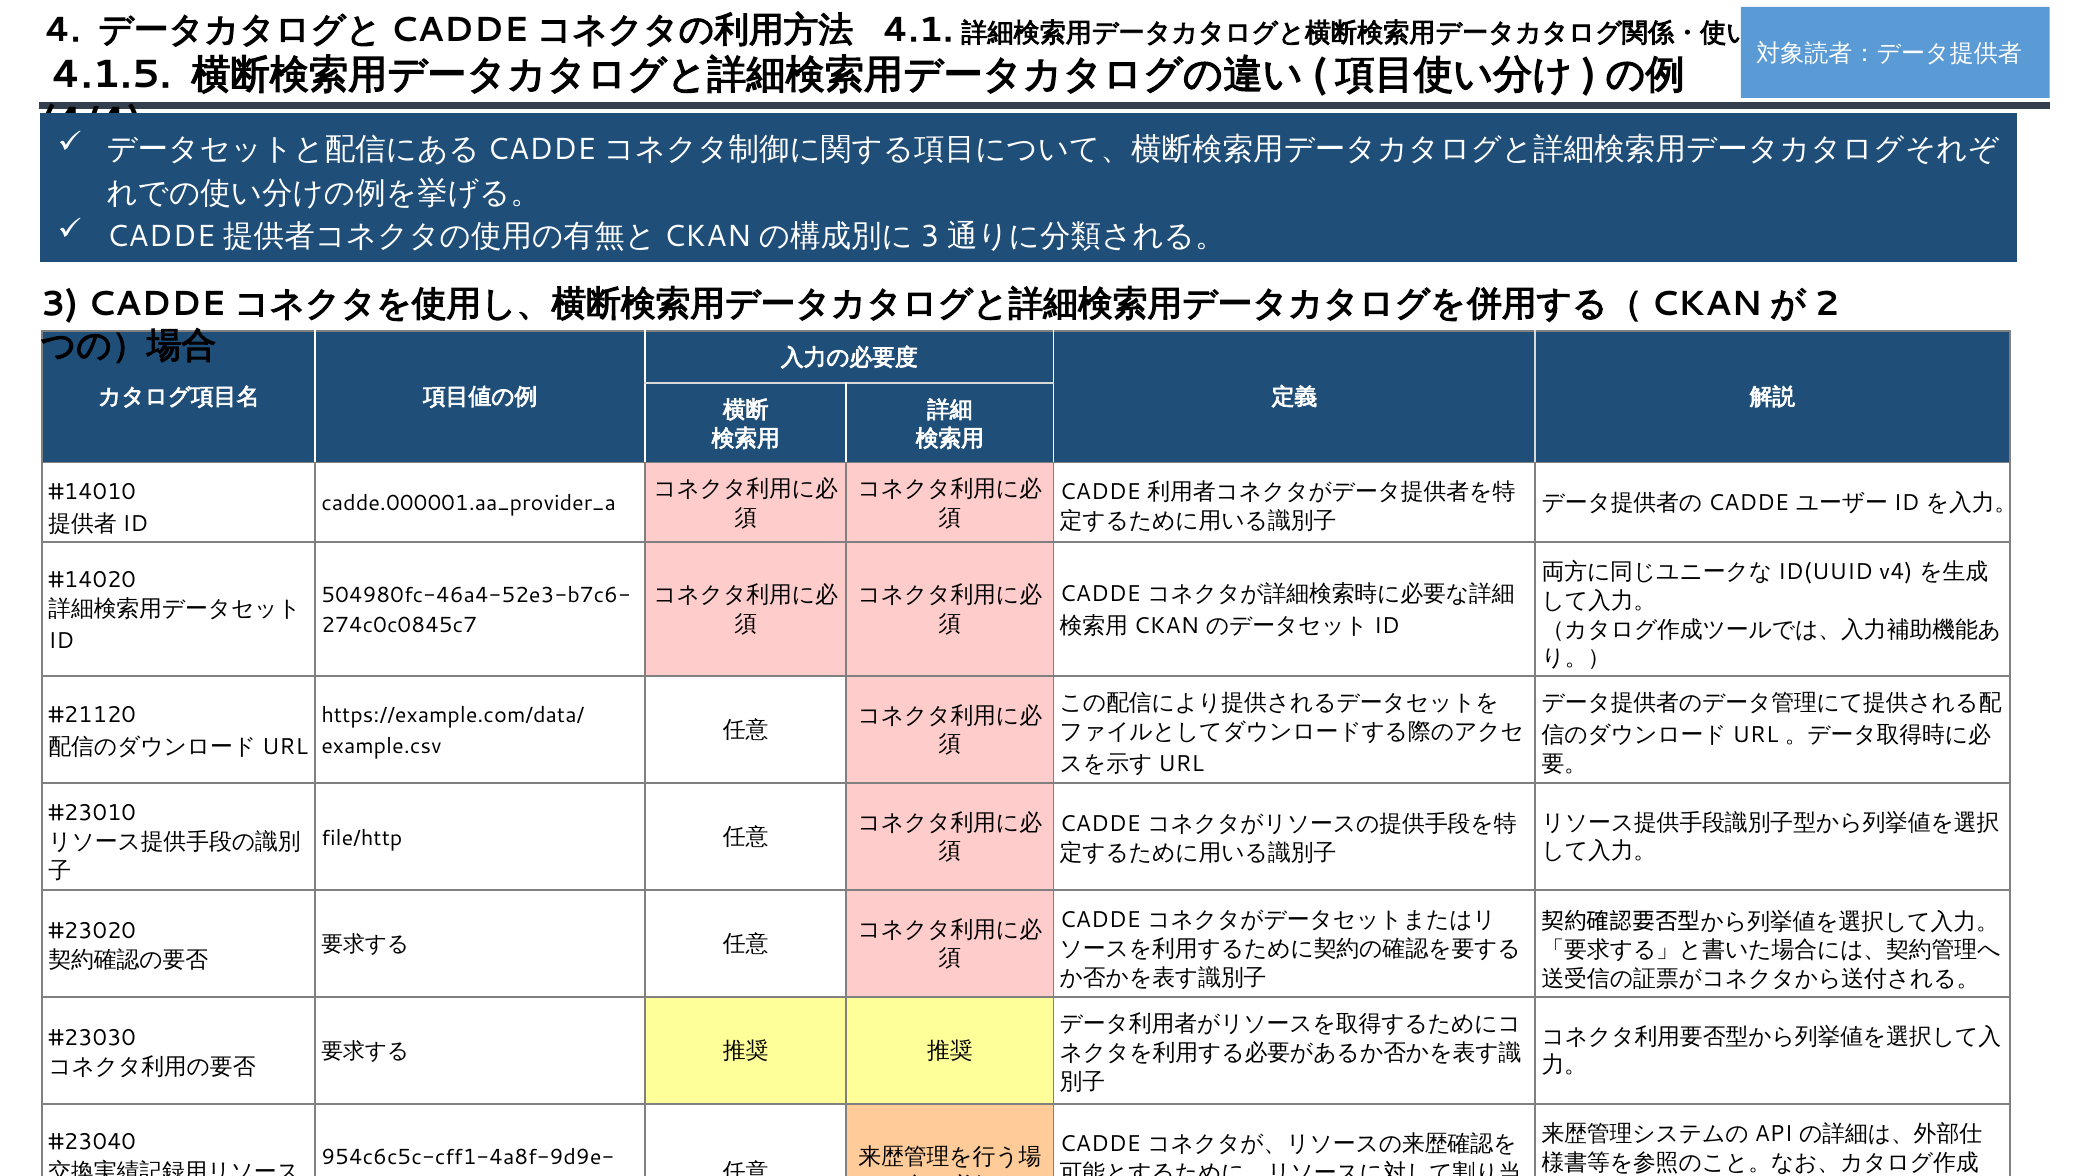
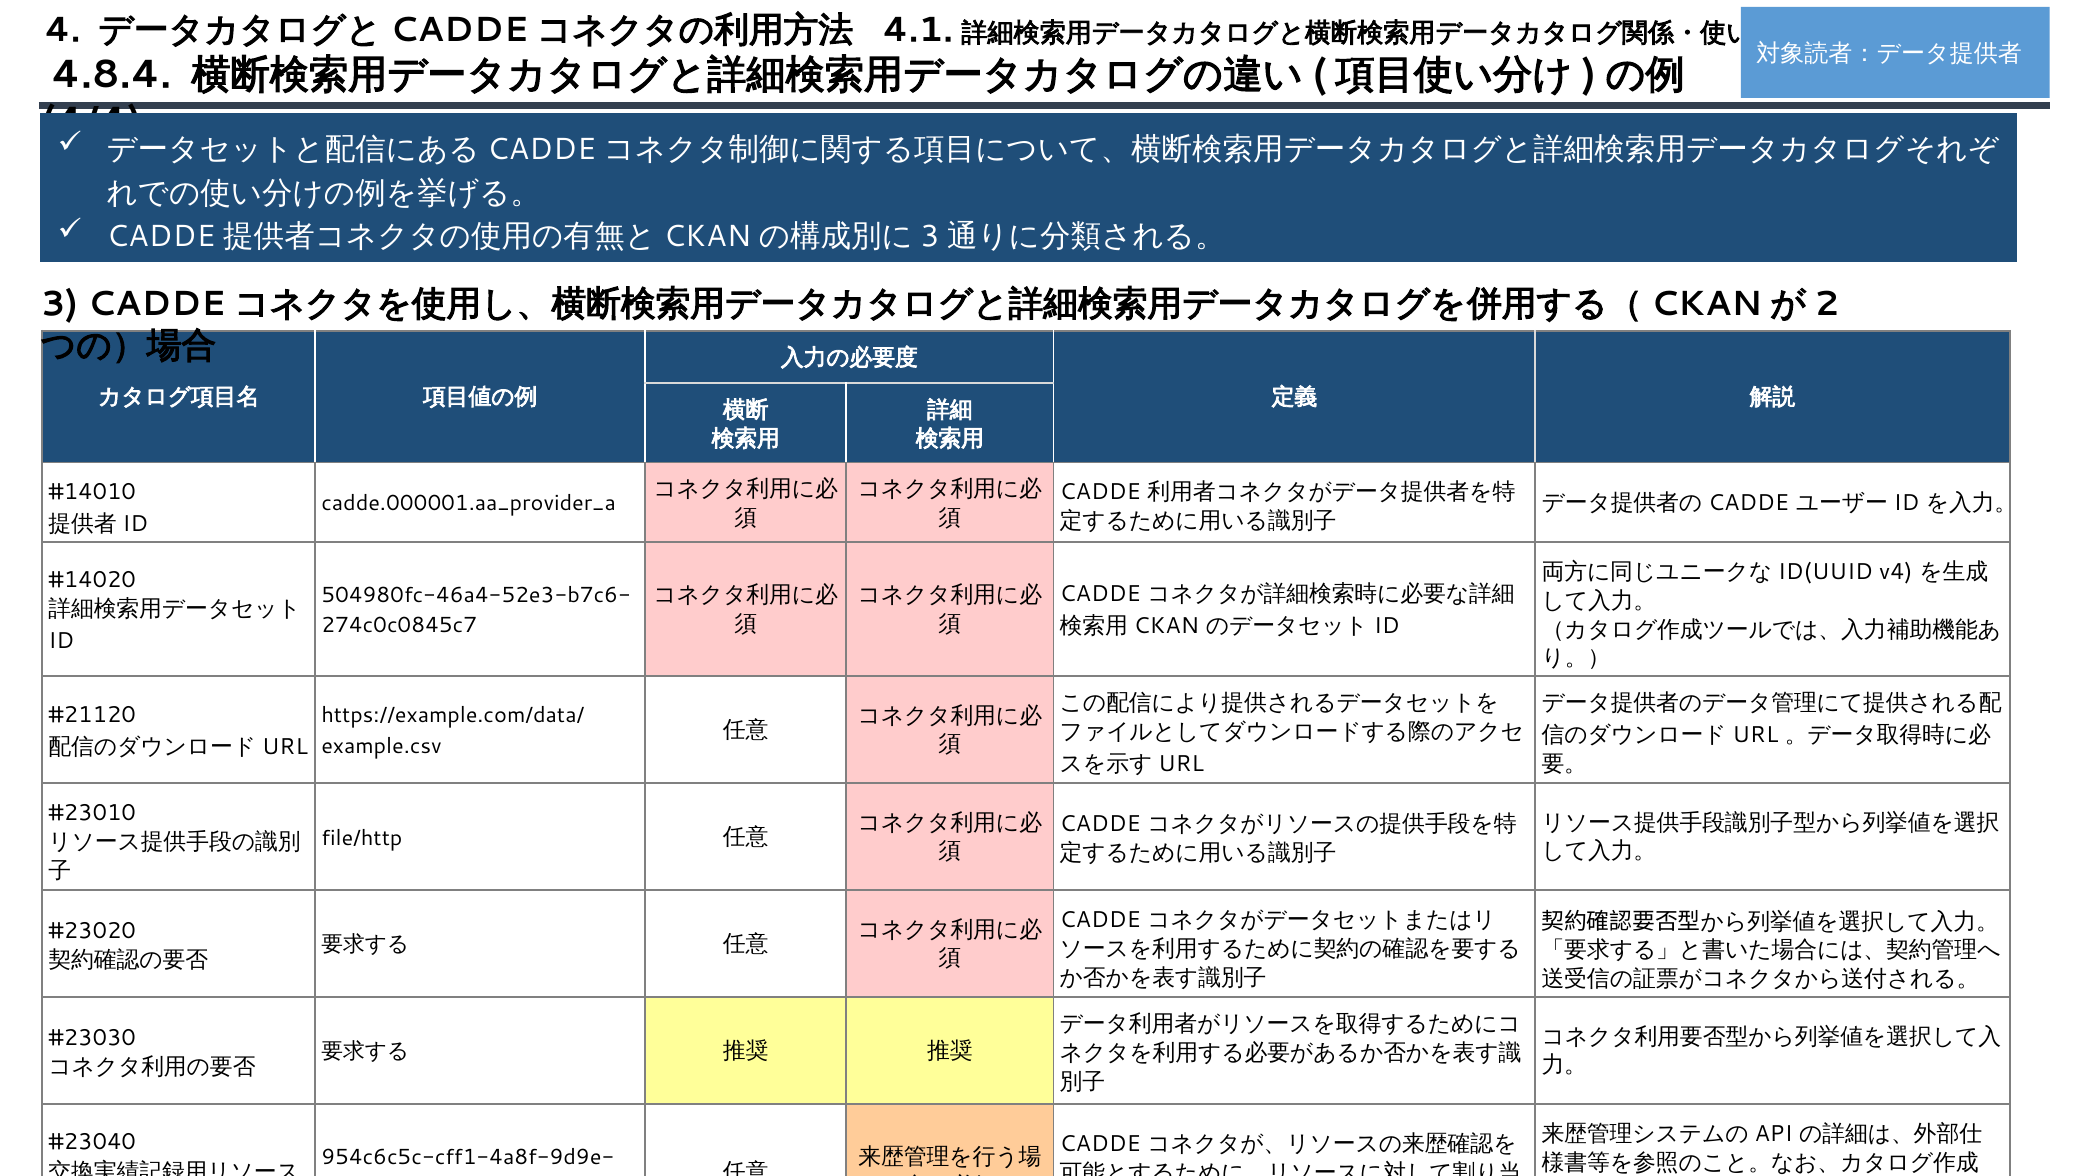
4.1.5: 4.1.5 -> 4.8.4
